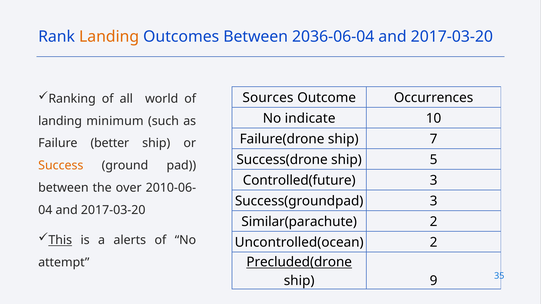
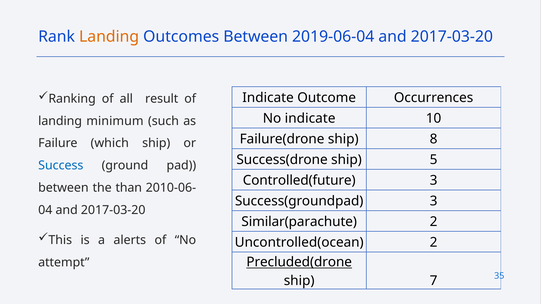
2036-06-04: 2036-06-04 -> 2019-06-04
world: world -> result
Sources at (268, 98): Sources -> Indicate
7: 7 -> 8
better: better -> which
Success colour: orange -> blue
over: over -> than
This underline: present -> none
9: 9 -> 7
